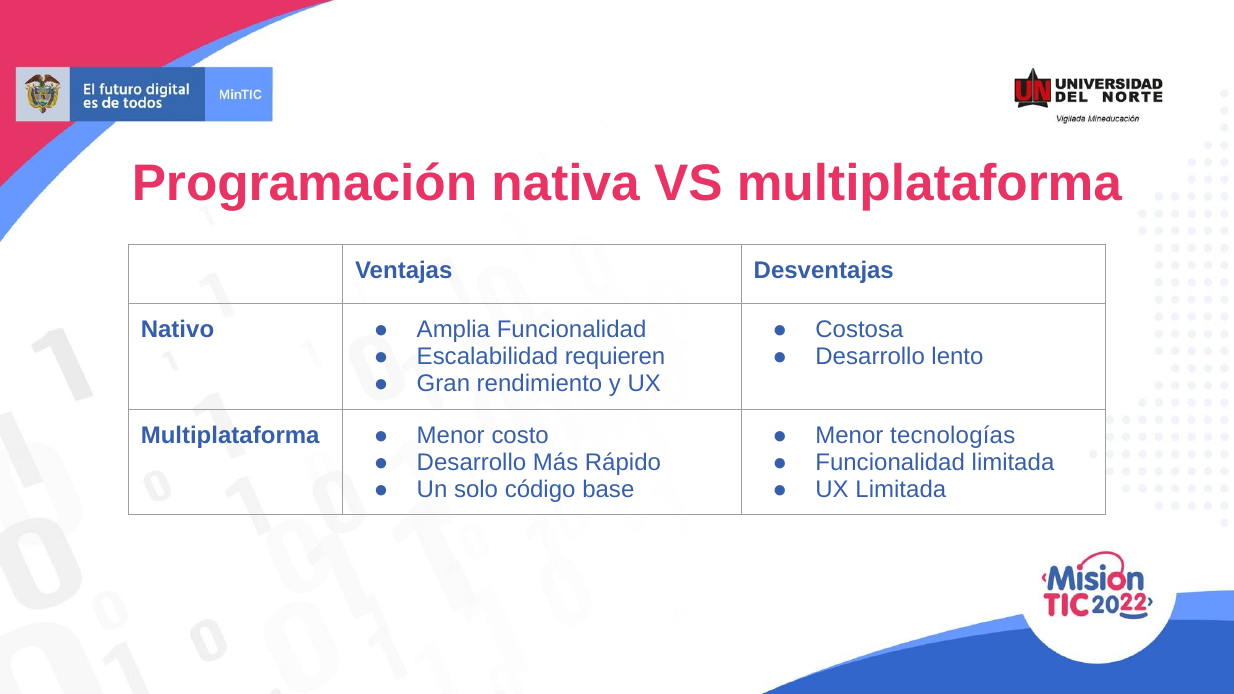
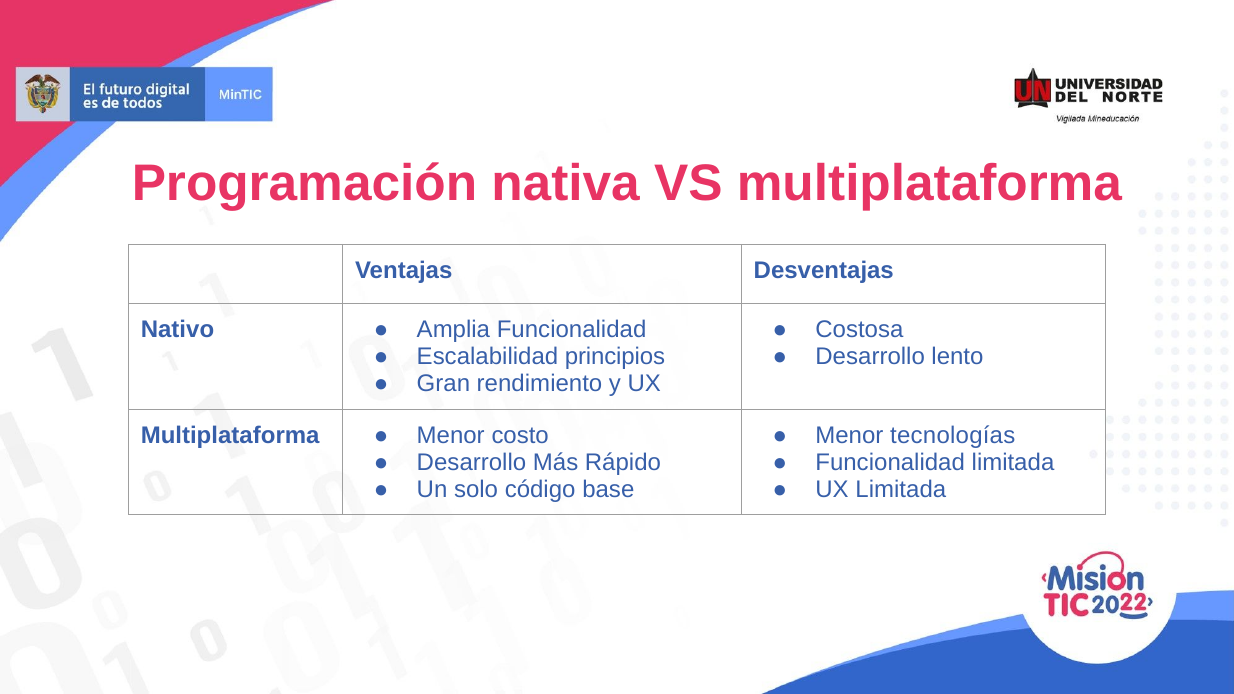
requieren: requieren -> principios
